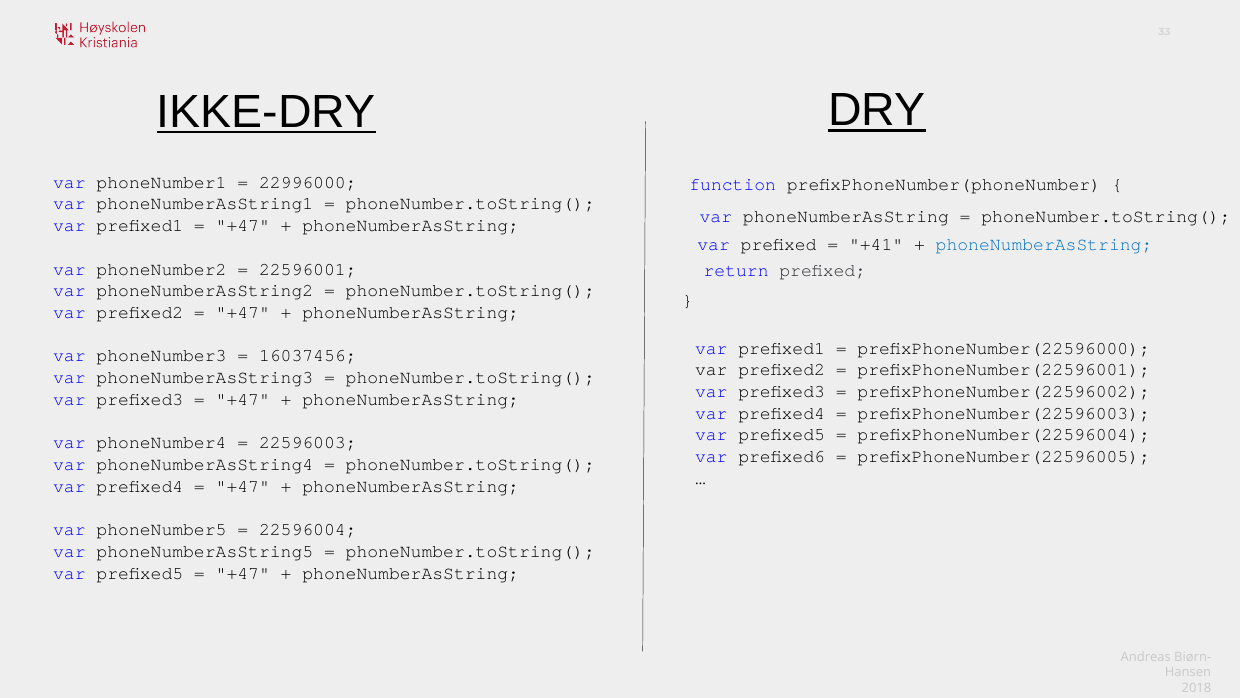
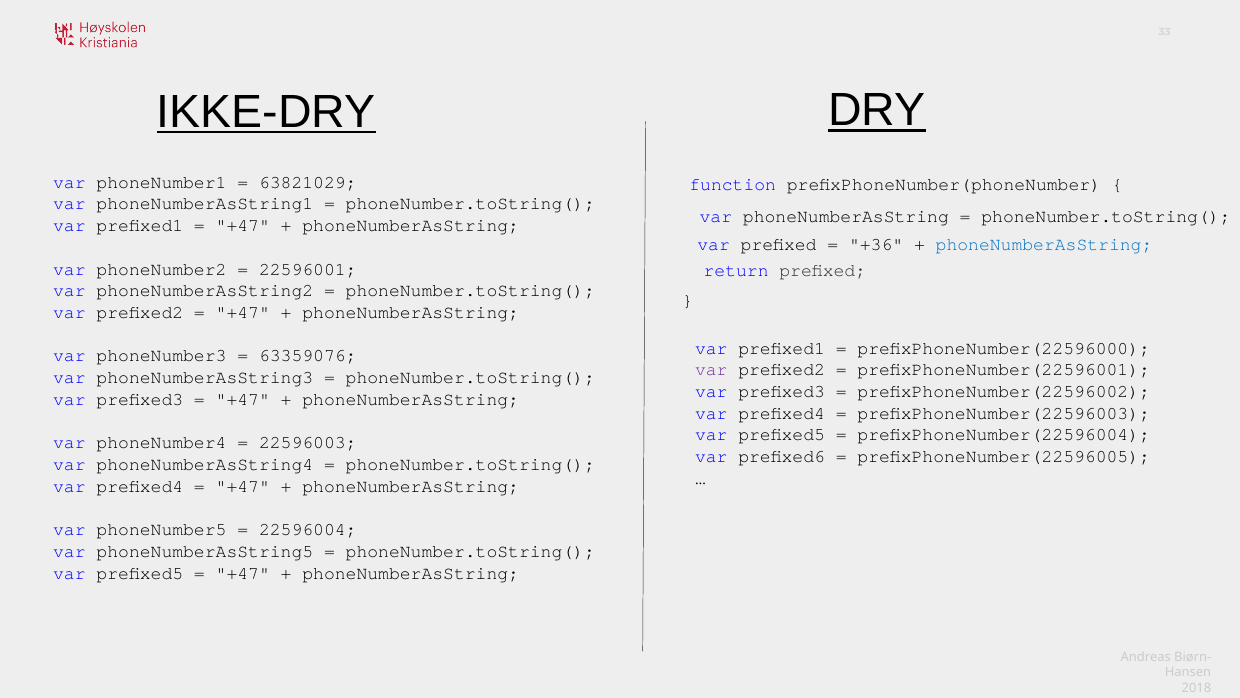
22996000: 22996000 -> 63821029
+41: +41 -> +36
16037456: 16037456 -> 63359076
var at (711, 370) colour: black -> purple
